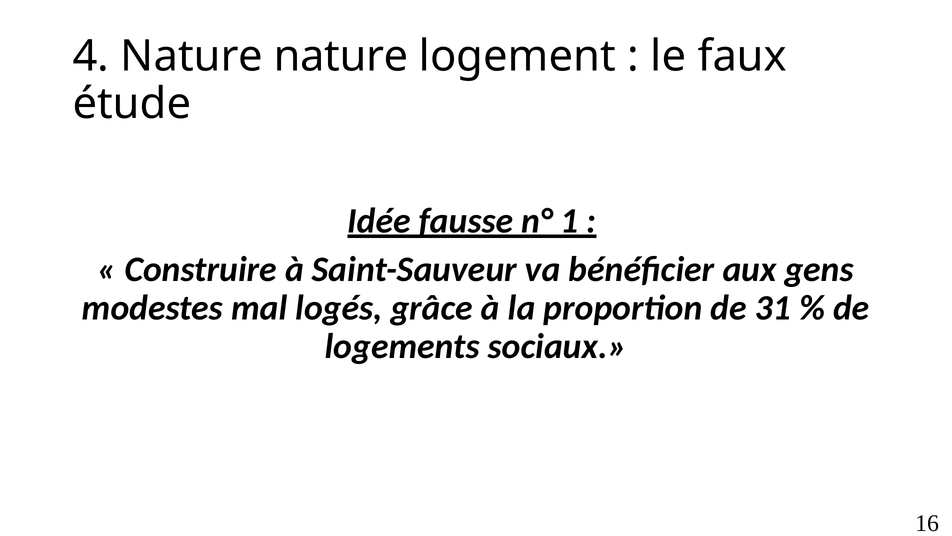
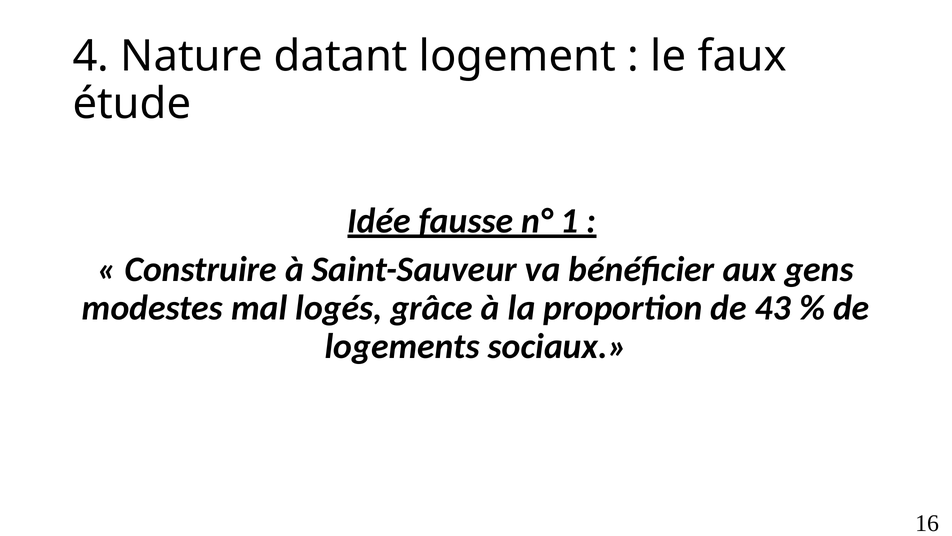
Nature nature: nature -> datant
31: 31 -> 43
